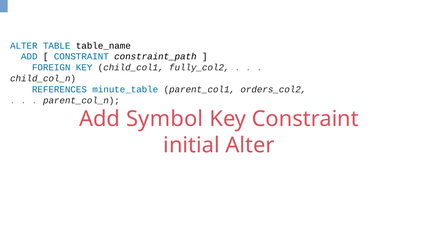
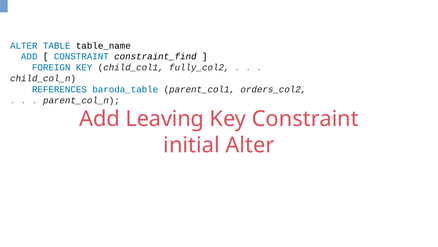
constraint_path: constraint_path -> constraint_find
minute_table: minute_table -> baroda_table
Symbol: Symbol -> Leaving
